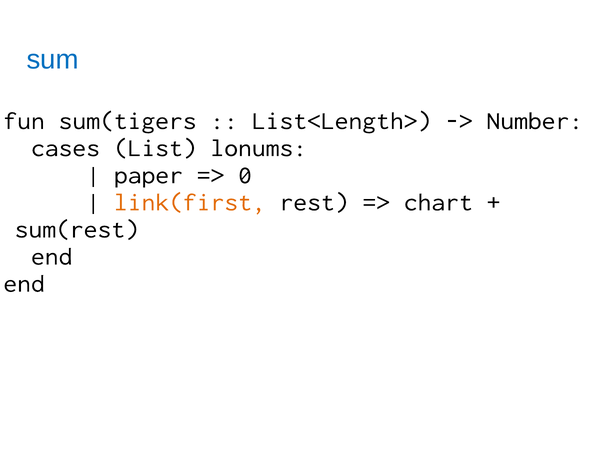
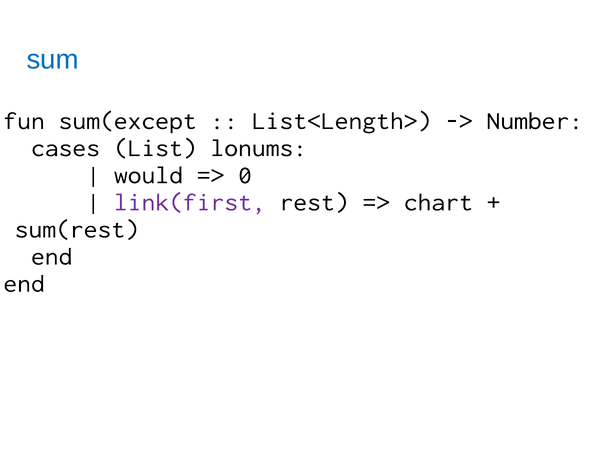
sum(tigers: sum(tigers -> sum(except
paper: paper -> would
link(first colour: orange -> purple
